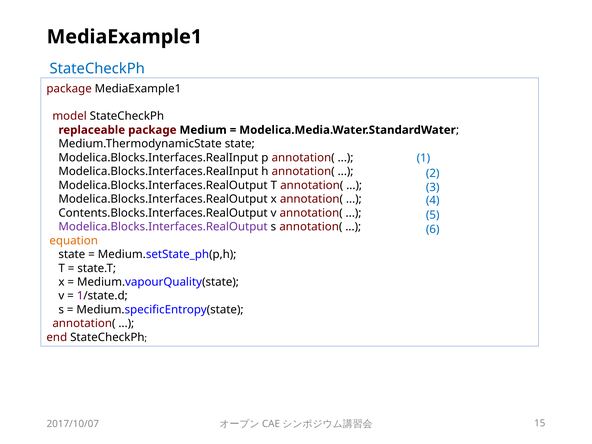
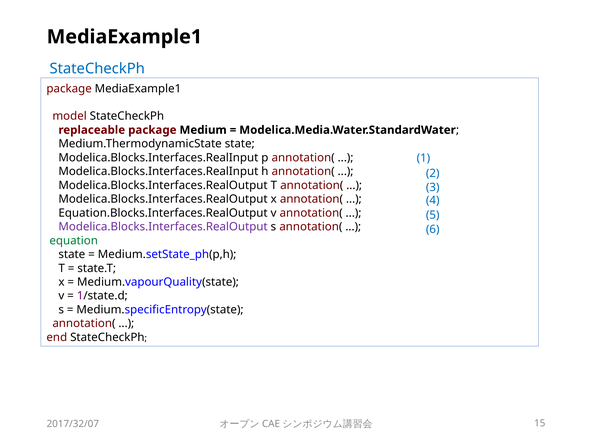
Contents.Blocks.Interfaces.RealOutput: Contents.Blocks.Interfaces.RealOutput -> Equation.Blocks.Interfaces.RealOutput
equation colour: orange -> green
2017/10/07: 2017/10/07 -> 2017/32/07
